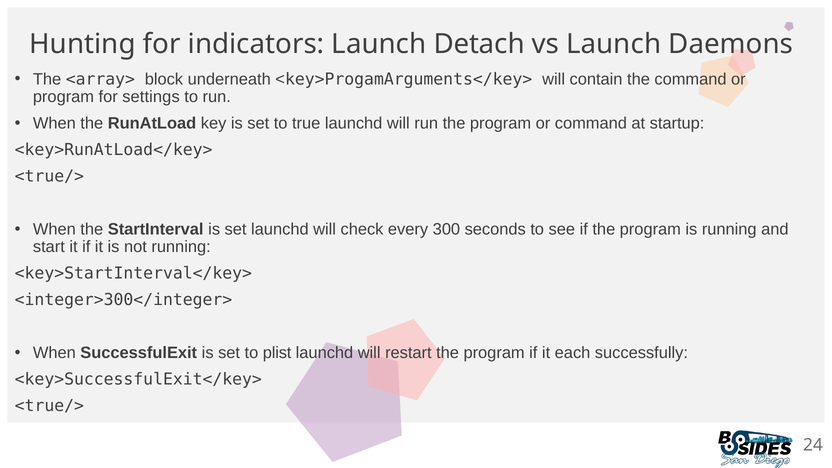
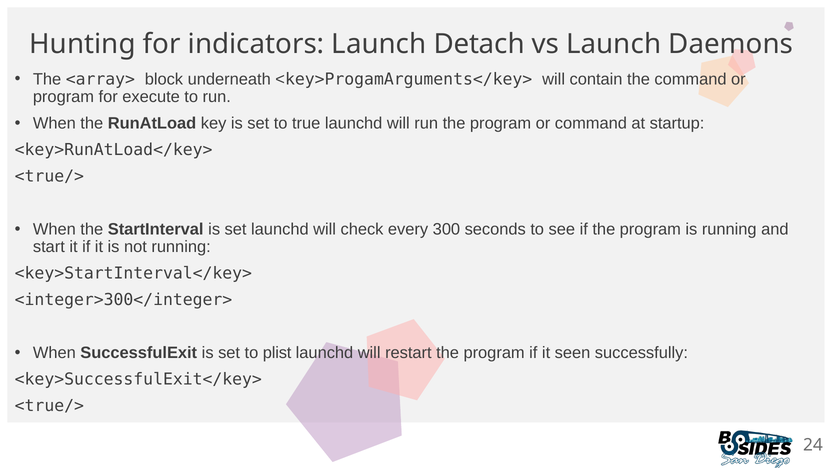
settings: settings -> execute
each: each -> seen
